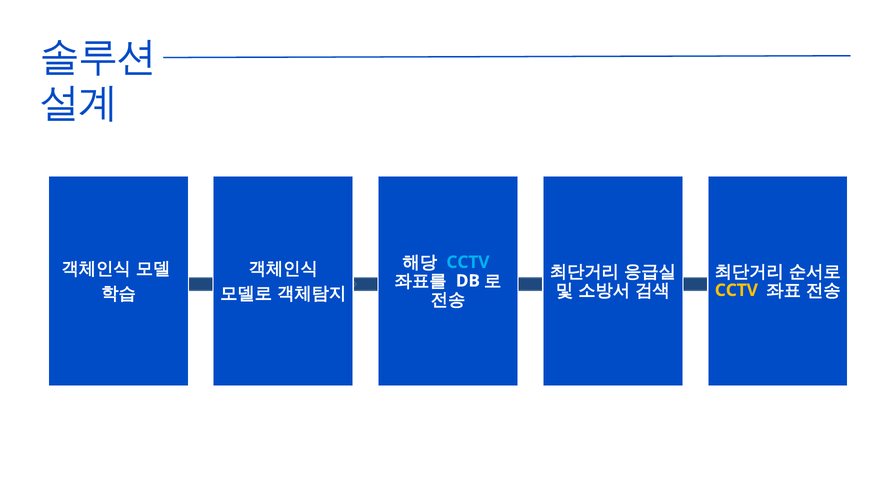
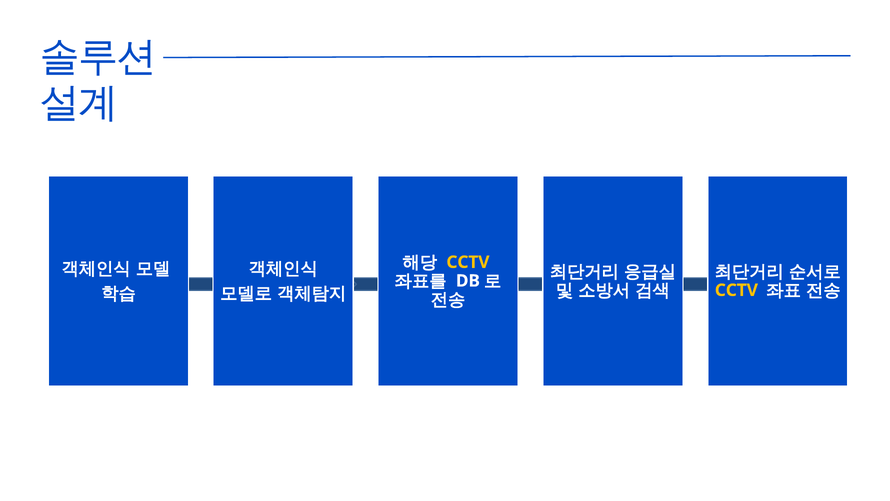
CCTV at (468, 262) colour: light blue -> yellow
